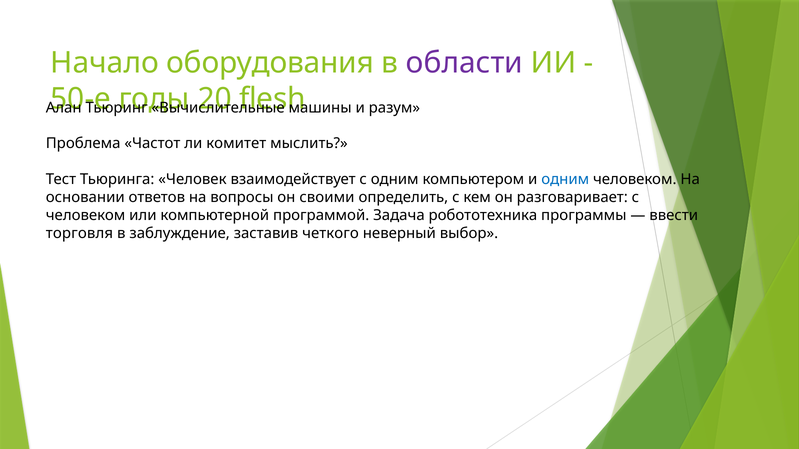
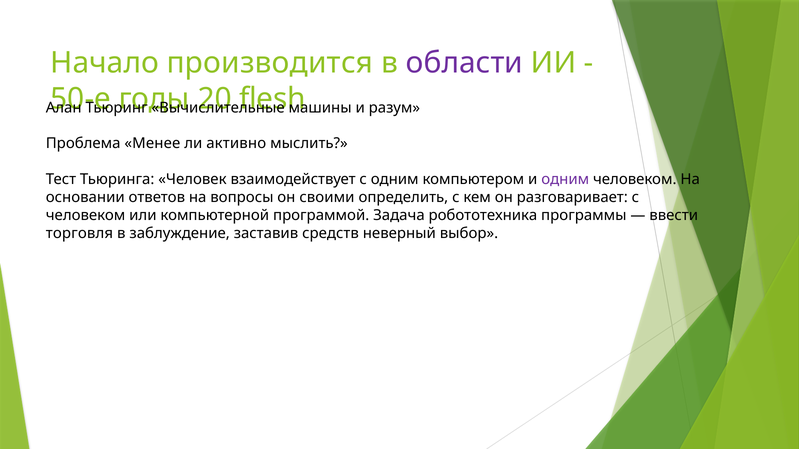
оборудования: оборудования -> производится
Частот: Частот -> Менее
комитет: комитет -> активно
одним at (565, 180) colour: blue -> purple
четкого: четкого -> средств
